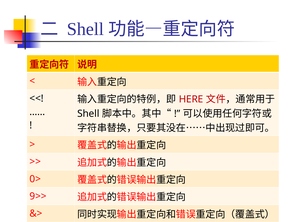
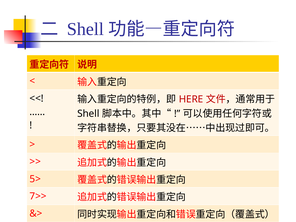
0>: 0> -> 5>
9>>: 9>> -> 7>>
